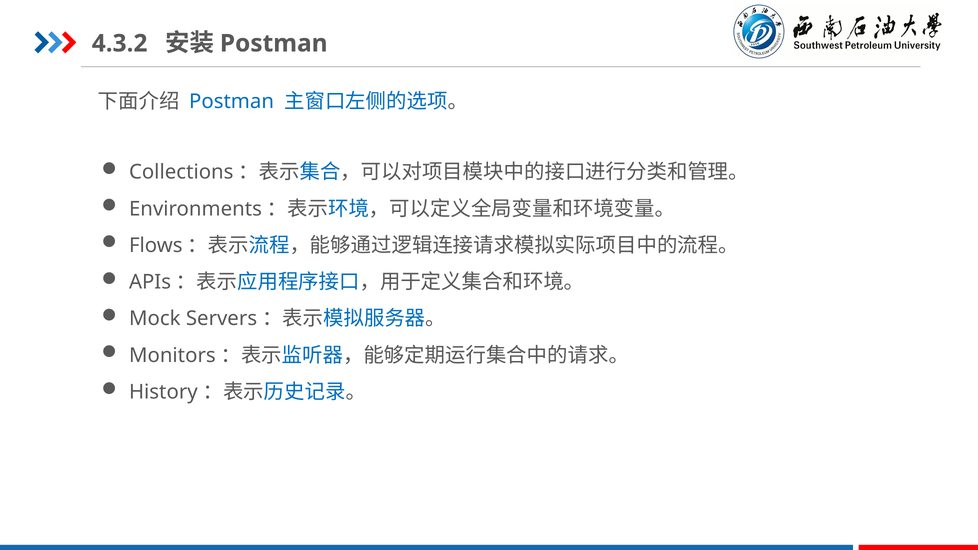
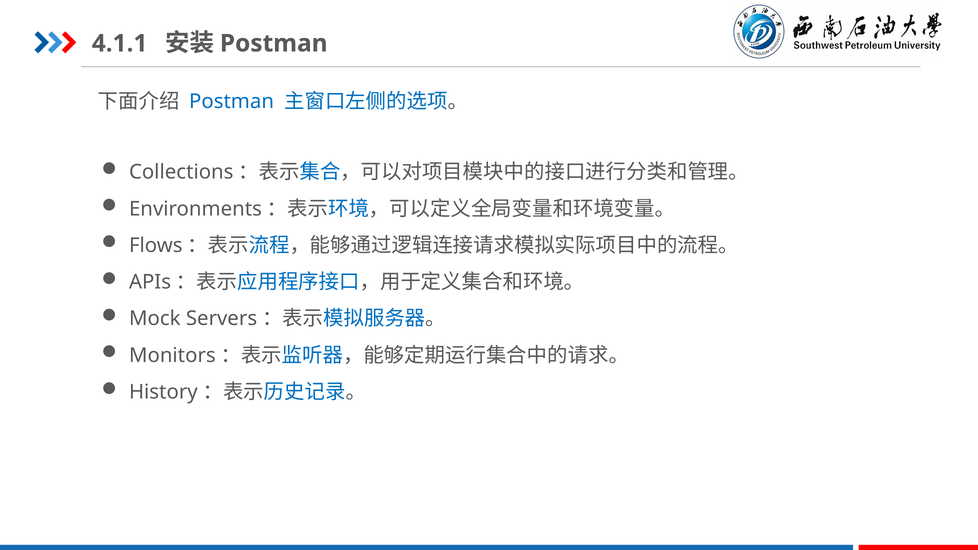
4.3.2: 4.3.2 -> 4.1.1
